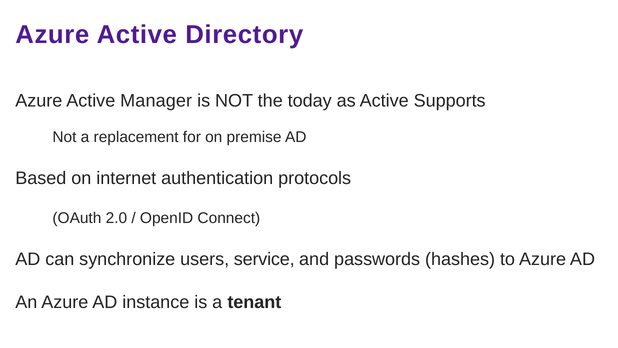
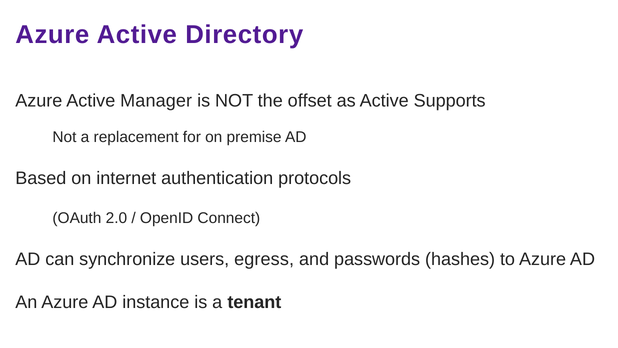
today: today -> offset
service: service -> egress
